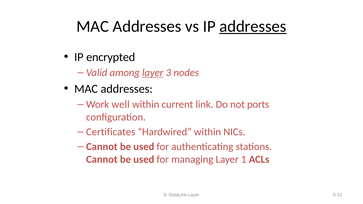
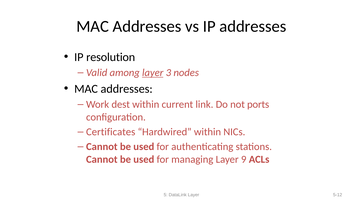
addresses at (253, 26) underline: present -> none
encrypted: encrypted -> resolution
well: well -> dest
1: 1 -> 9
